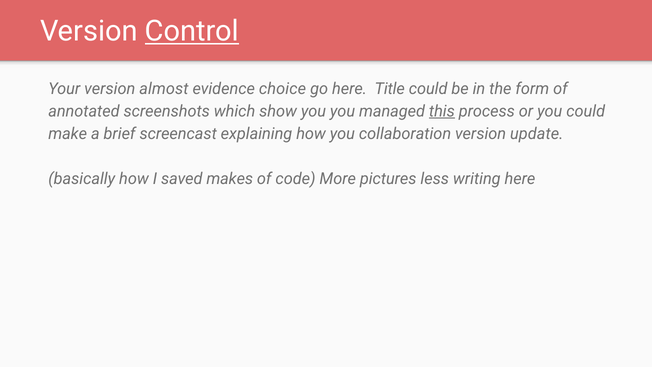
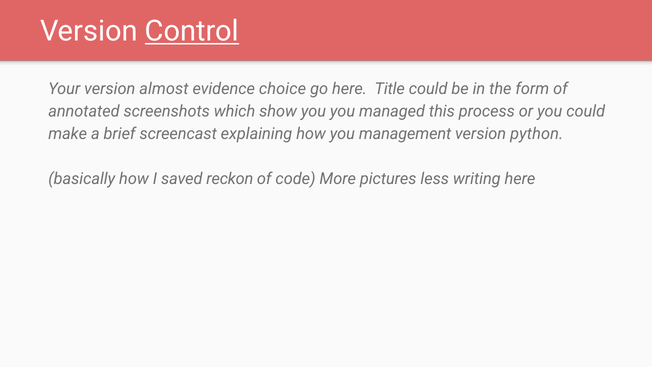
this underline: present -> none
collaboration: collaboration -> management
update: update -> python
makes: makes -> reckon
